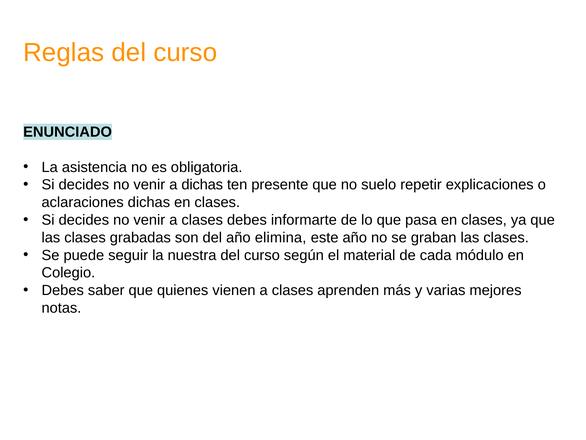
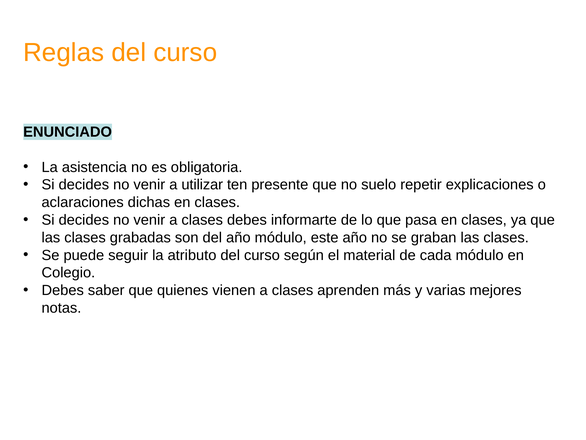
a dichas: dichas -> utilizar
año elimina: elimina -> módulo
nuestra: nuestra -> atributo
